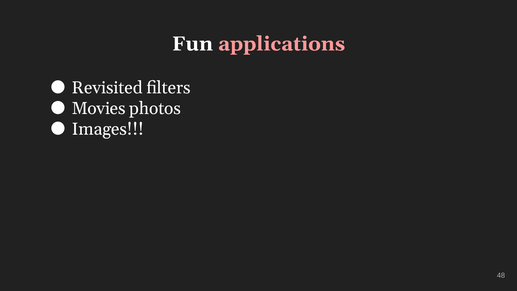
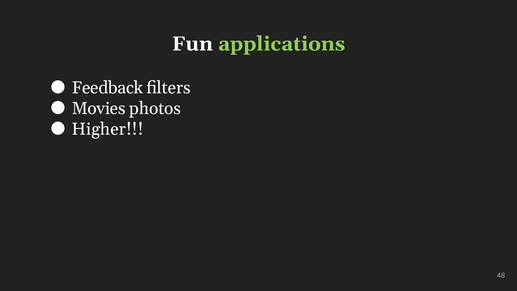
applications colour: pink -> light green
Revisited: Revisited -> Feedback
Images: Images -> Higher
